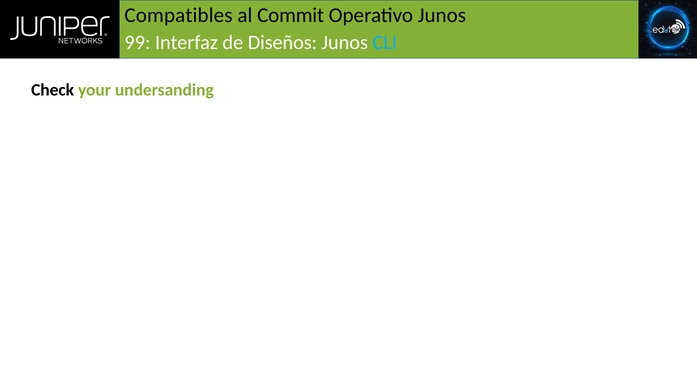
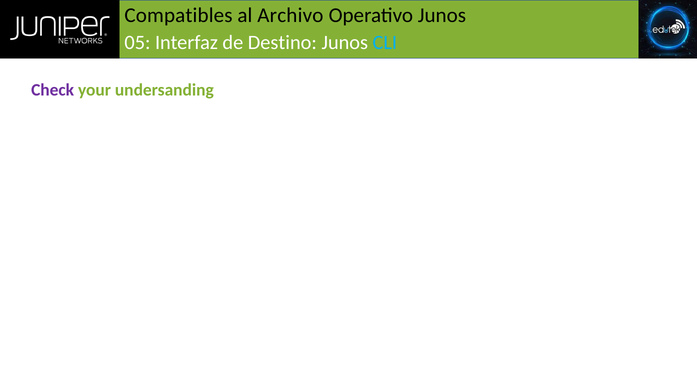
Commit: Commit -> Archivo
99: 99 -> 05
Diseños: Diseños -> Destino
Check colour: black -> purple
